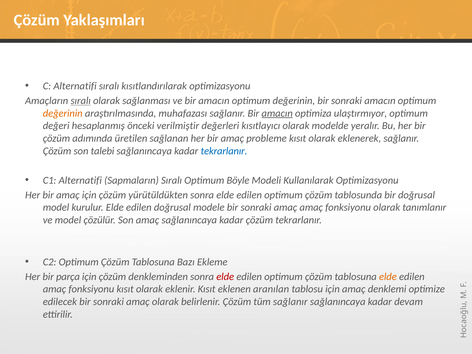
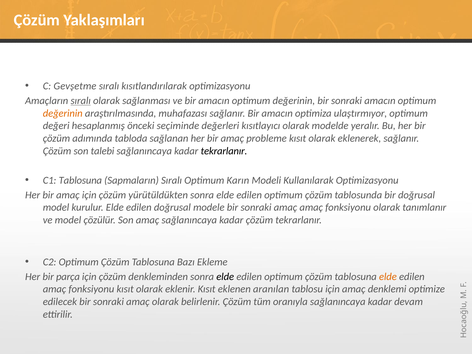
C Alternatifi: Alternatifi -> Gevşetme
amacın at (277, 113) underline: present -> none
verilmiştir: verilmiştir -> seçiminde
üretilen: üretilen -> tabloda
tekrarlanır at (224, 151) colour: blue -> black
C1 Alternatifi: Alternatifi -> Tablosuna
Böyle: Böyle -> Karın
elde at (225, 277) colour: red -> black
tüm sağlanır: sağlanır -> oranıyla
